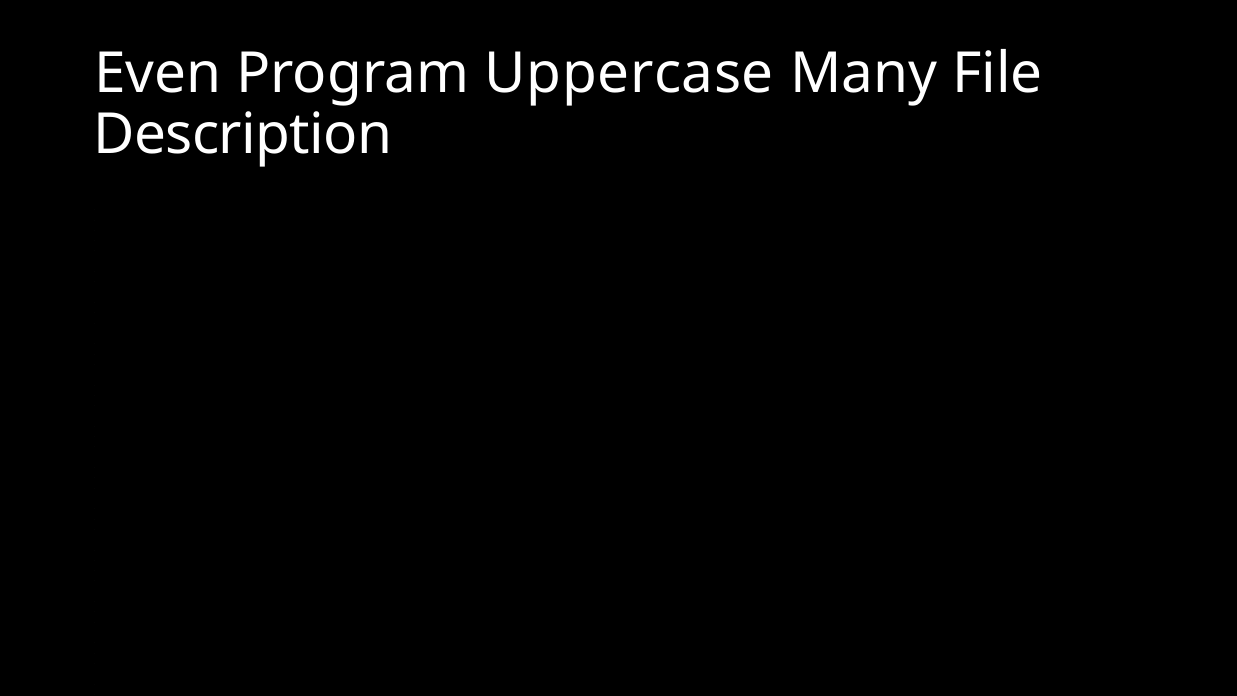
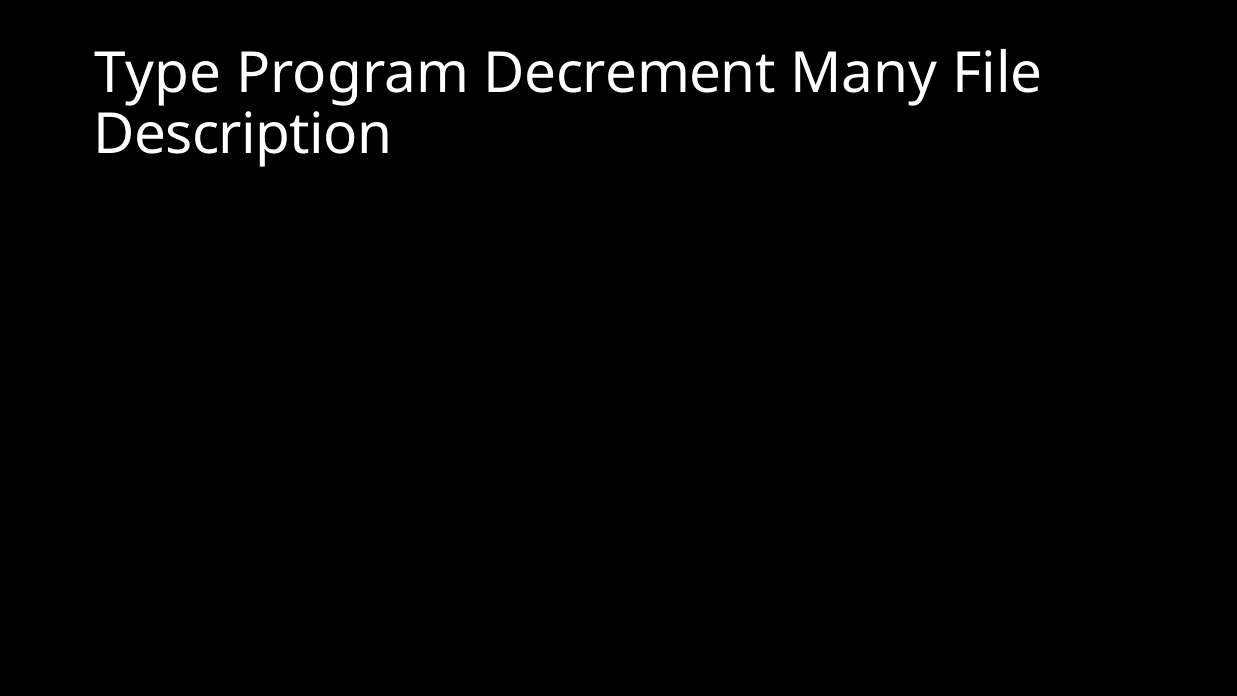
Even: Even -> Type
Uppercase: Uppercase -> Decrement
